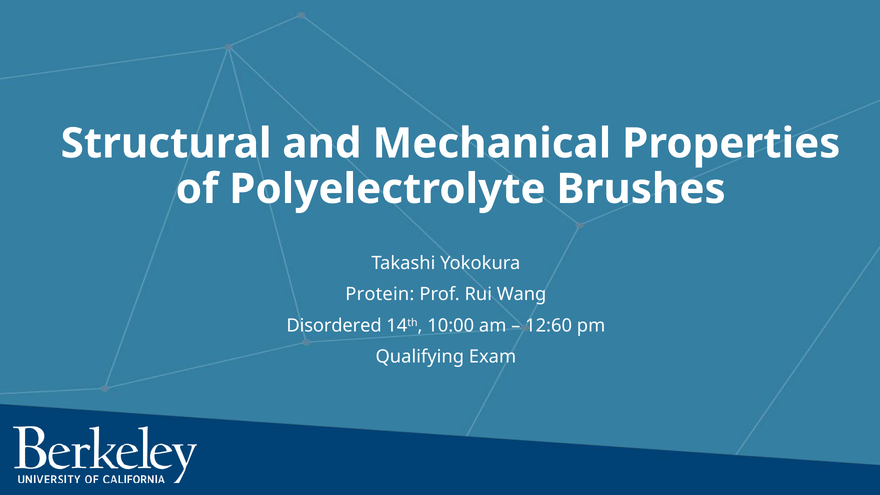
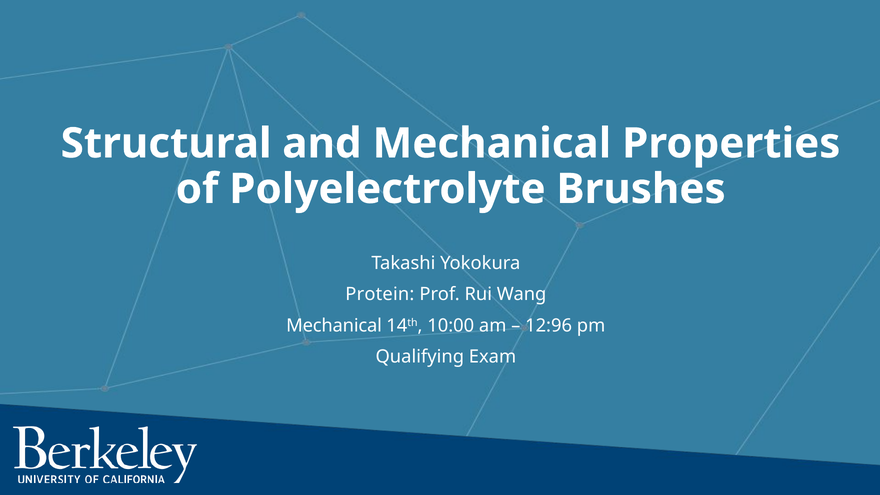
Disordered at (334, 326): Disordered -> Mechanical
12:60: 12:60 -> 12:96
